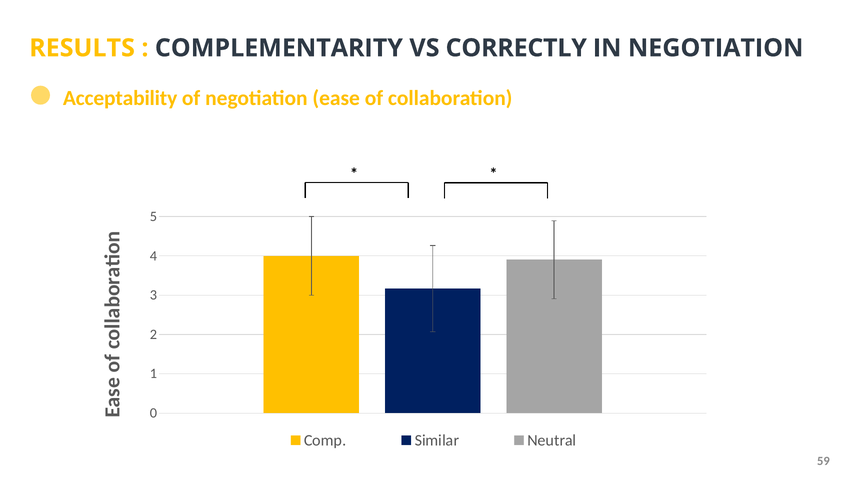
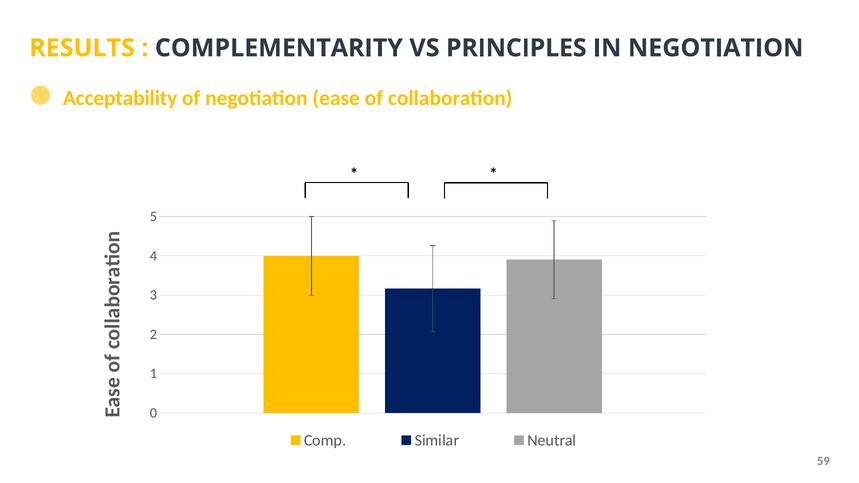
CORRECTLY: CORRECTLY -> PRINCIPLES
